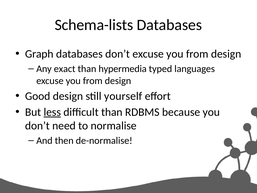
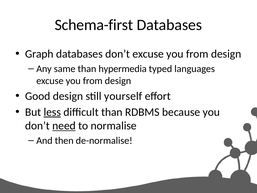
Schema-lists: Schema-lists -> Schema-first
exact: exact -> same
need underline: none -> present
